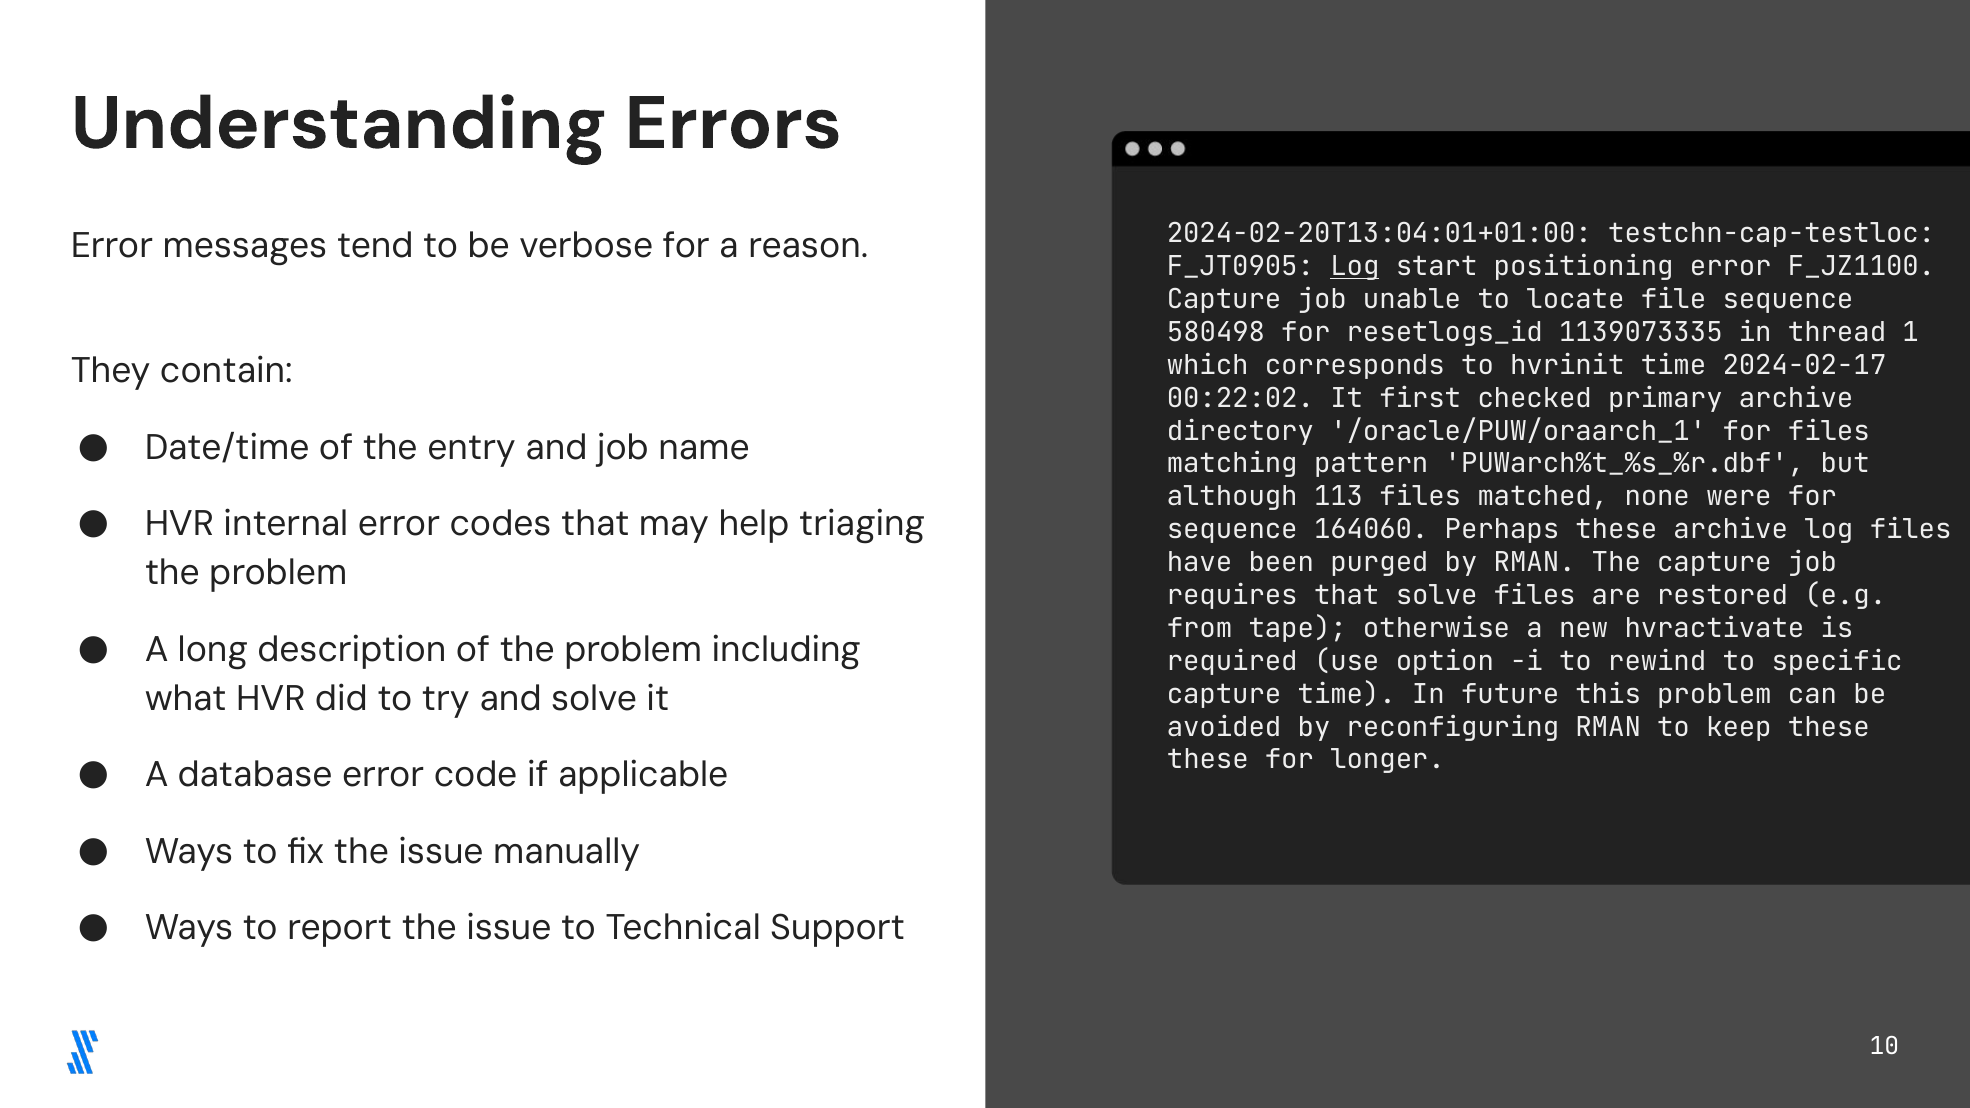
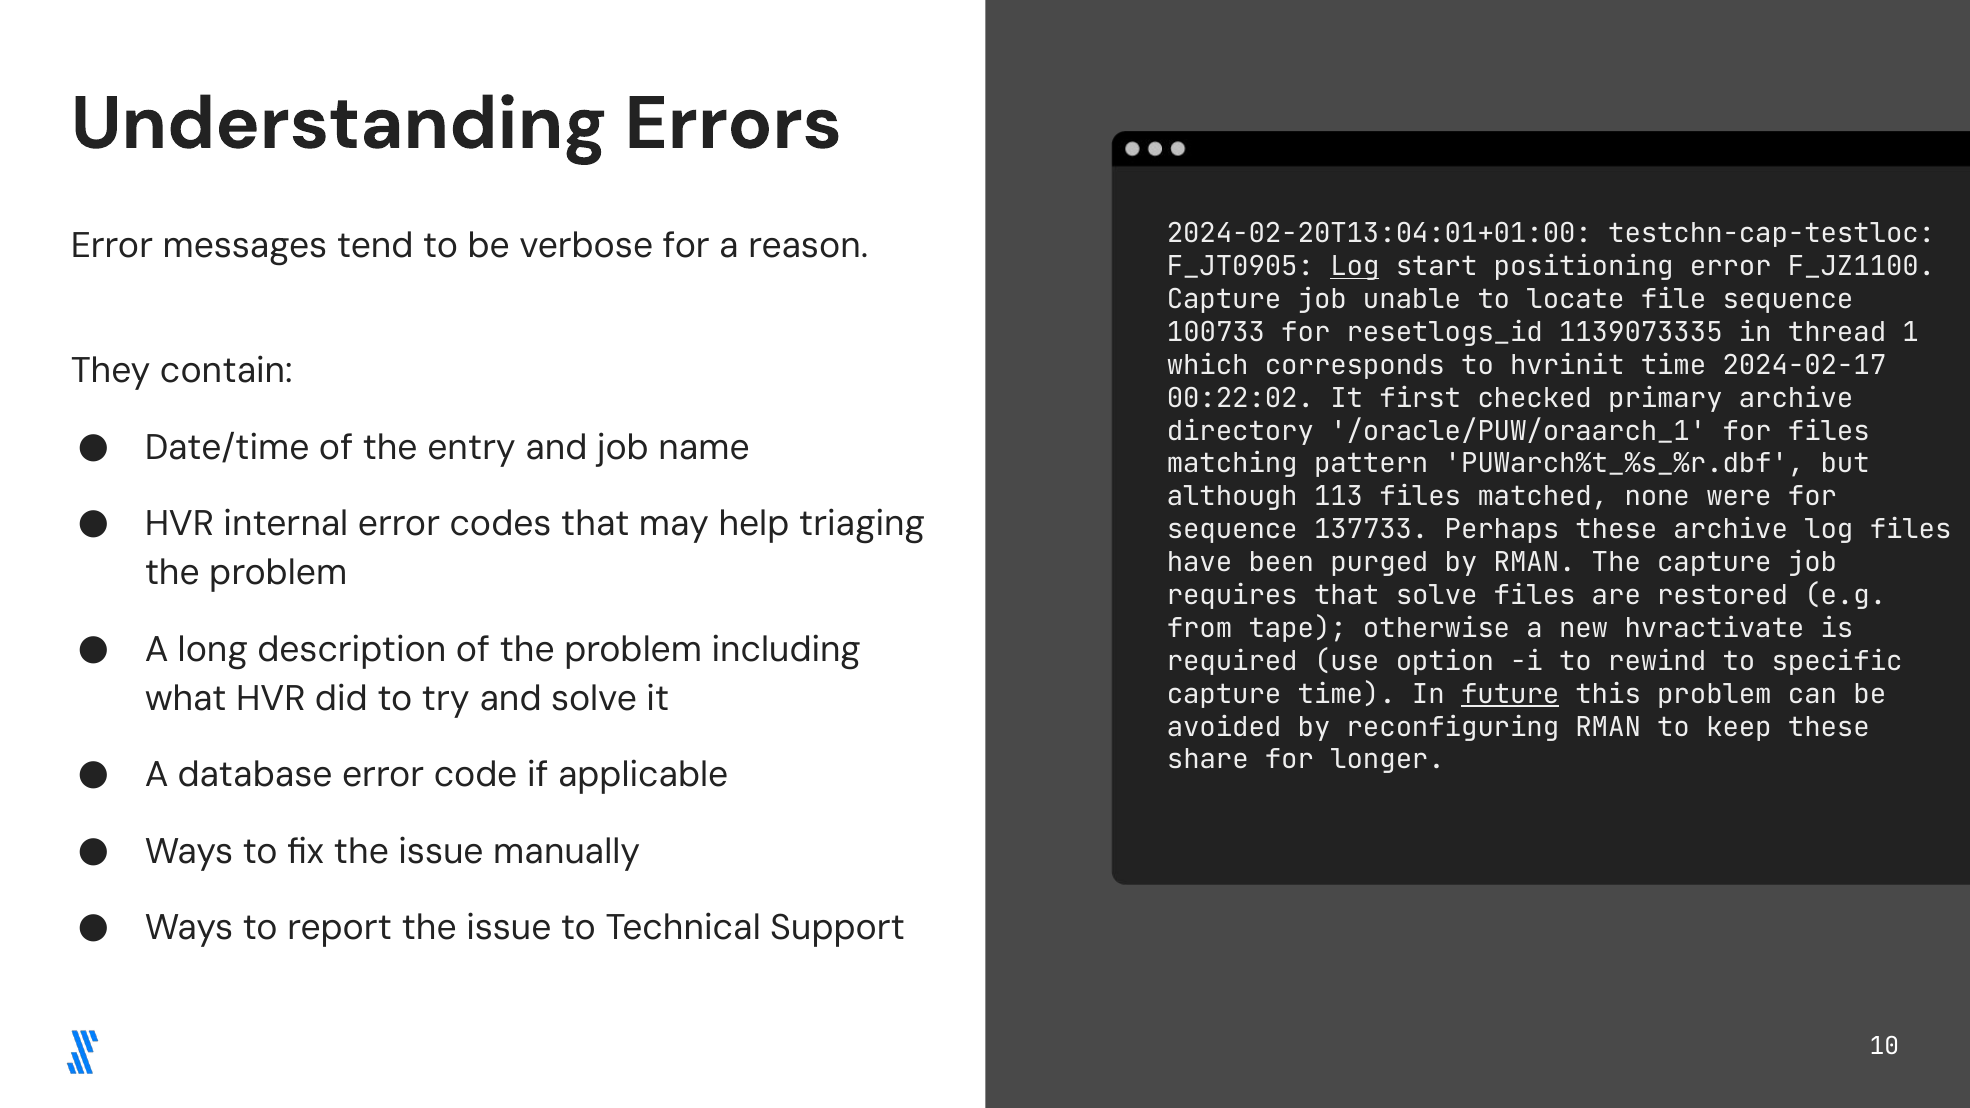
580498: 580498 -> 100733
164060: 164060 -> 137733
future underline: none -> present
these at (1208, 760): these -> share
